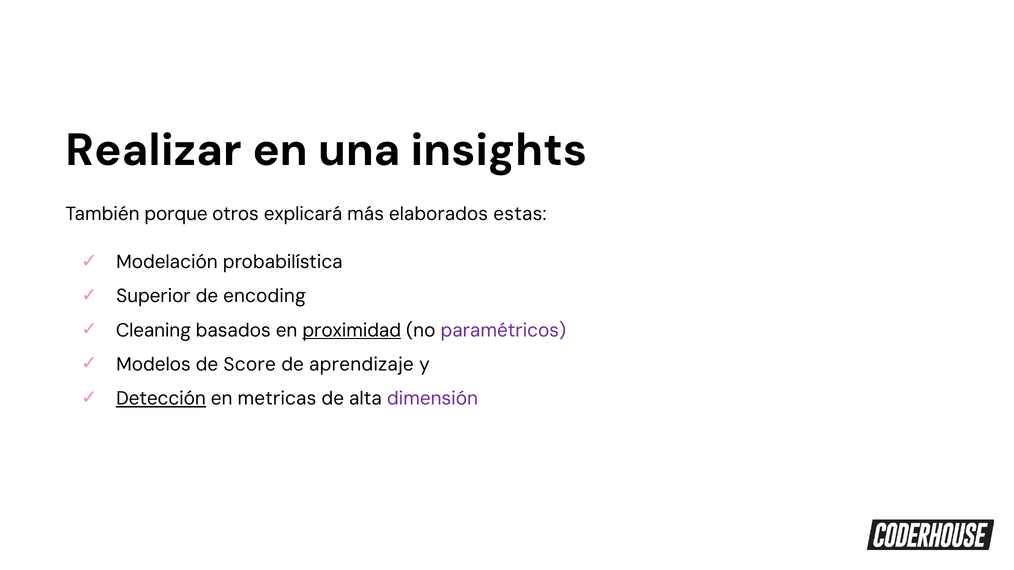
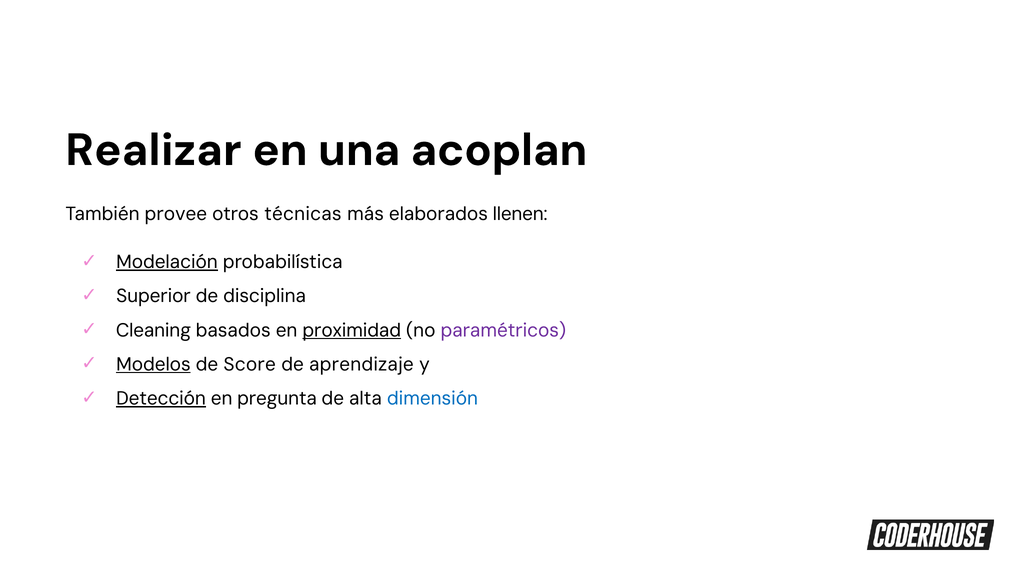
insights: insights -> acoplan
porque: porque -> provee
explicará: explicará -> técnicas
estas: estas -> llenen
Modelación underline: none -> present
encoding: encoding -> disciplina
Modelos underline: none -> present
metricas: metricas -> pregunta
dimensión colour: purple -> blue
